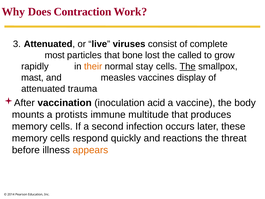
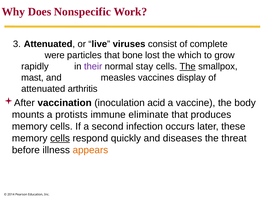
Contraction: Contraction -> Nonspecific
most: most -> were
called: called -> which
their colour: orange -> purple
trauma: trauma -> arthritis
multitude: multitude -> eliminate
cells at (60, 138) underline: none -> present
reactions: reactions -> diseases
